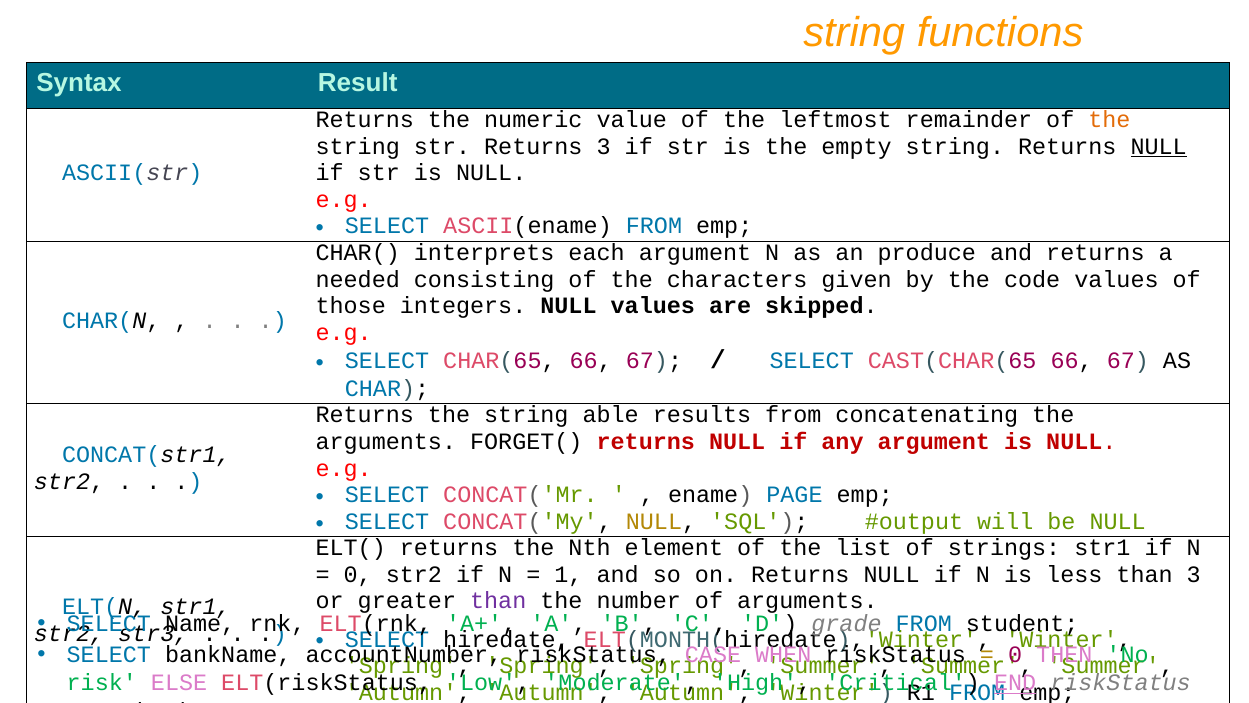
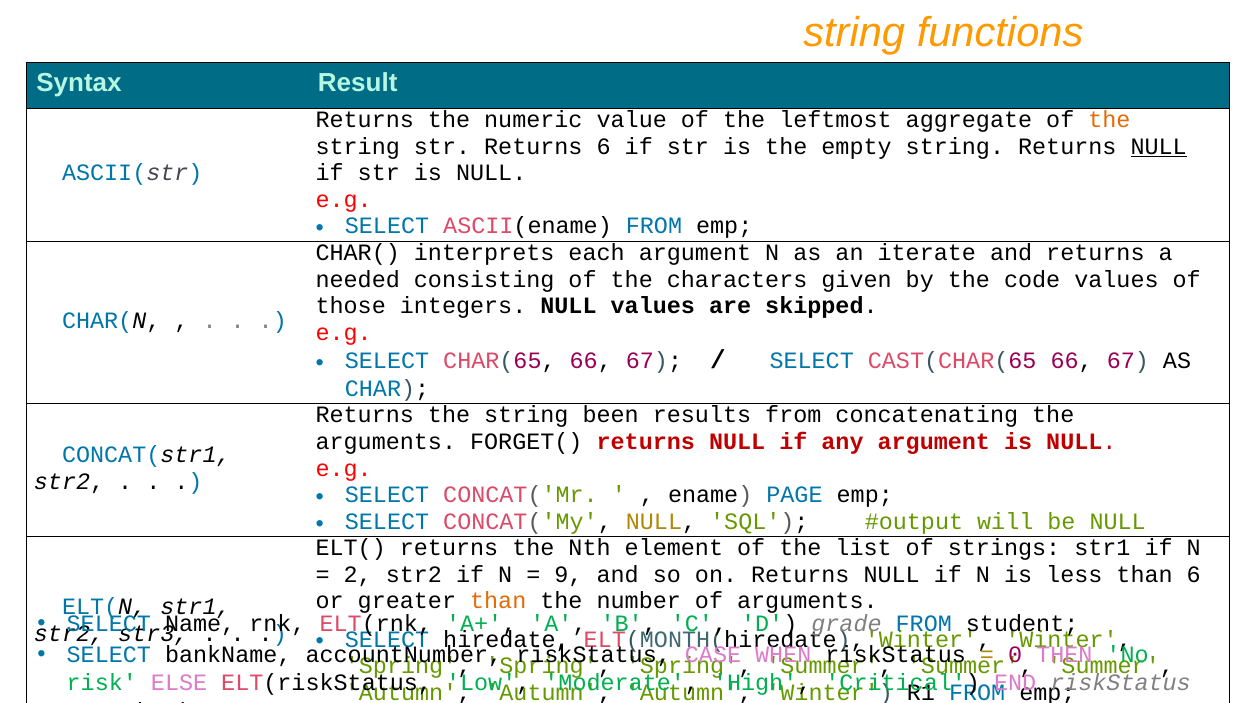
remainder: remainder -> aggregate
Returns 3: 3 -> 6
produce: produce -> iterate
able: able -> been
0 at (358, 574): 0 -> 2
1: 1 -> 9
than 3: 3 -> 6
than at (498, 601) colour: purple -> orange
END underline: present -> none
